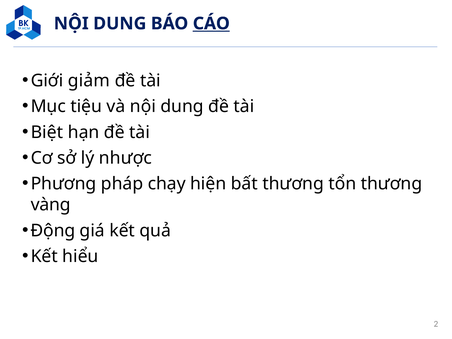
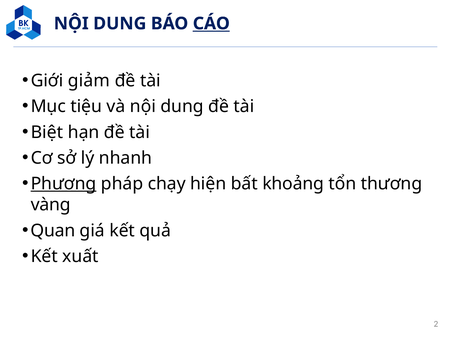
nhược: nhược -> nhanh
Phương underline: none -> present
bất thương: thương -> khoảng
Động: Động -> Quan
hiểu: hiểu -> xuất
